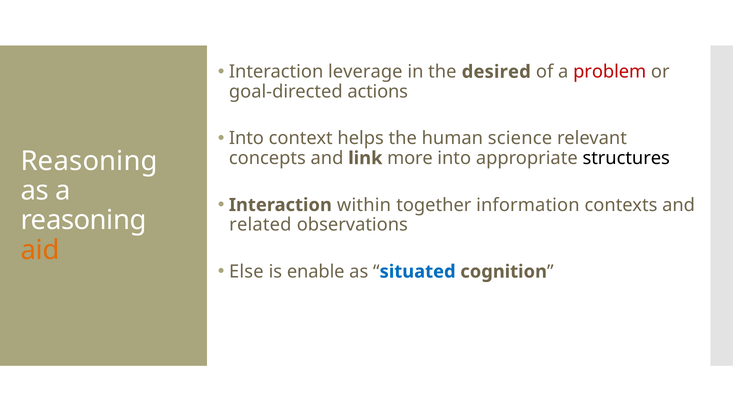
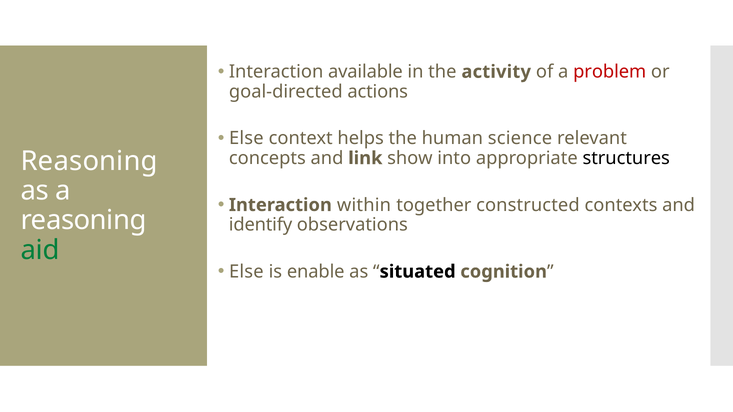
leverage: leverage -> available
desired: desired -> activity
Into at (246, 138): Into -> Else
more: more -> show
information: information -> constructed
related: related -> identify
aid colour: orange -> green
situated colour: blue -> black
